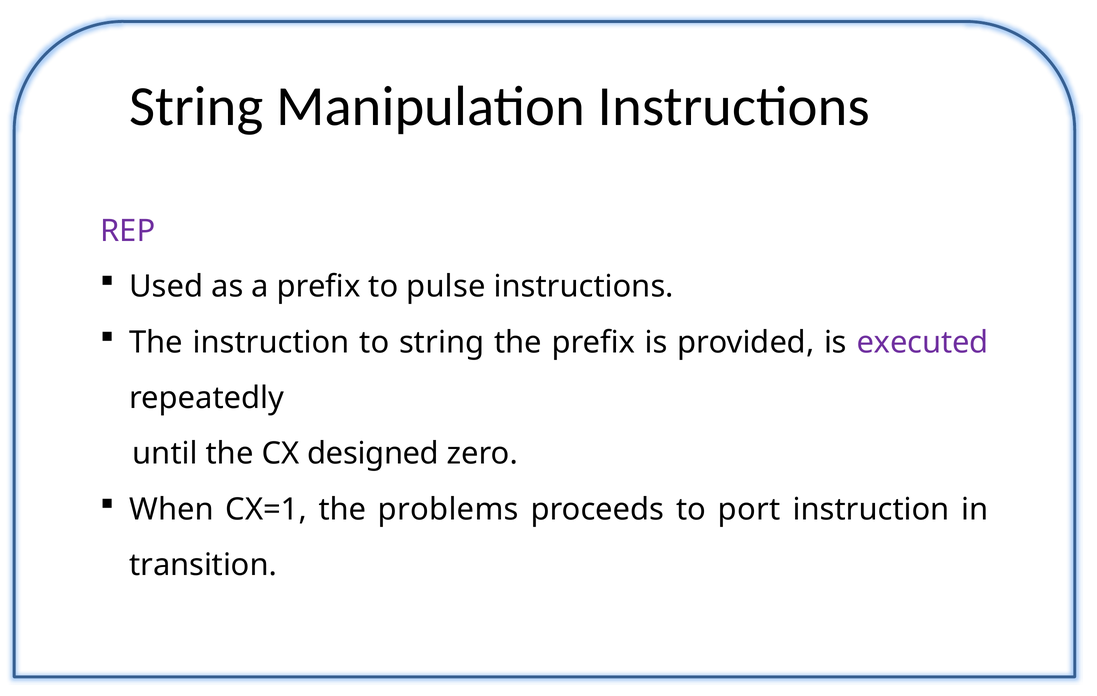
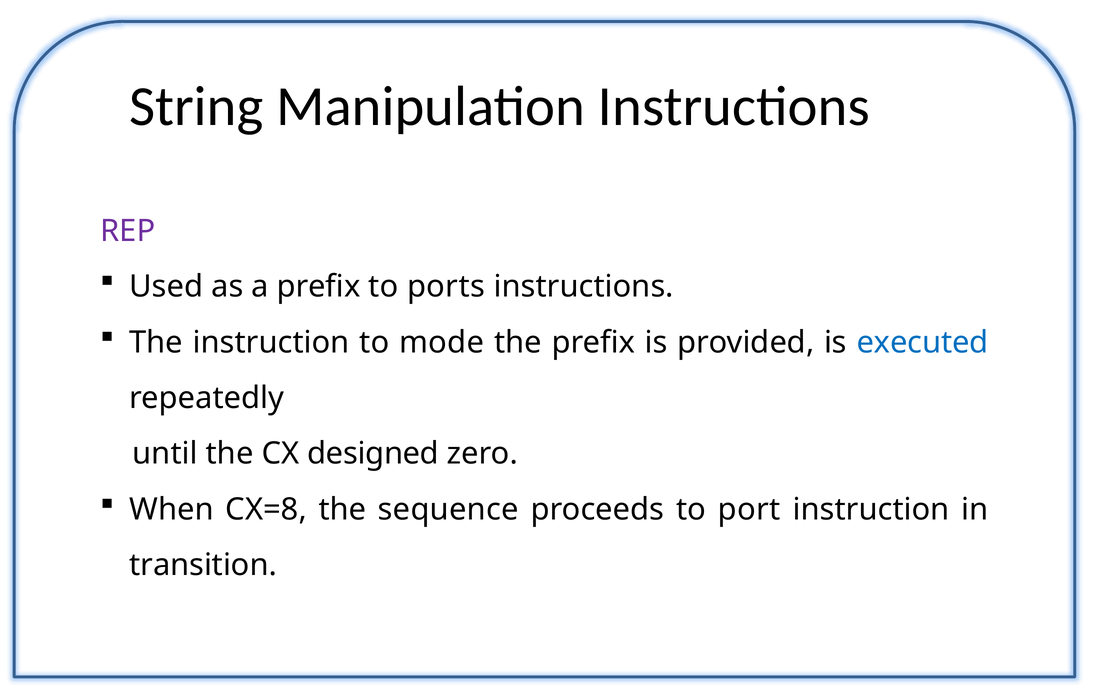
pulse: pulse -> ports
to string: string -> mode
executed colour: purple -> blue
CX=1: CX=1 -> CX=8
problems: problems -> sequence
